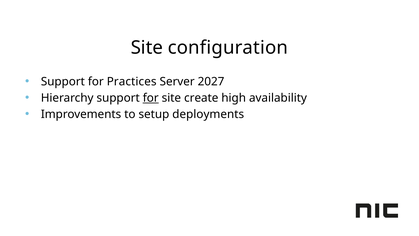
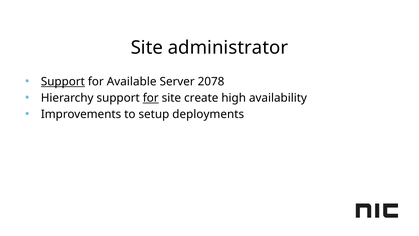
configuration: configuration -> administrator
Support at (63, 82) underline: none -> present
Practices: Practices -> Available
2027: 2027 -> 2078
